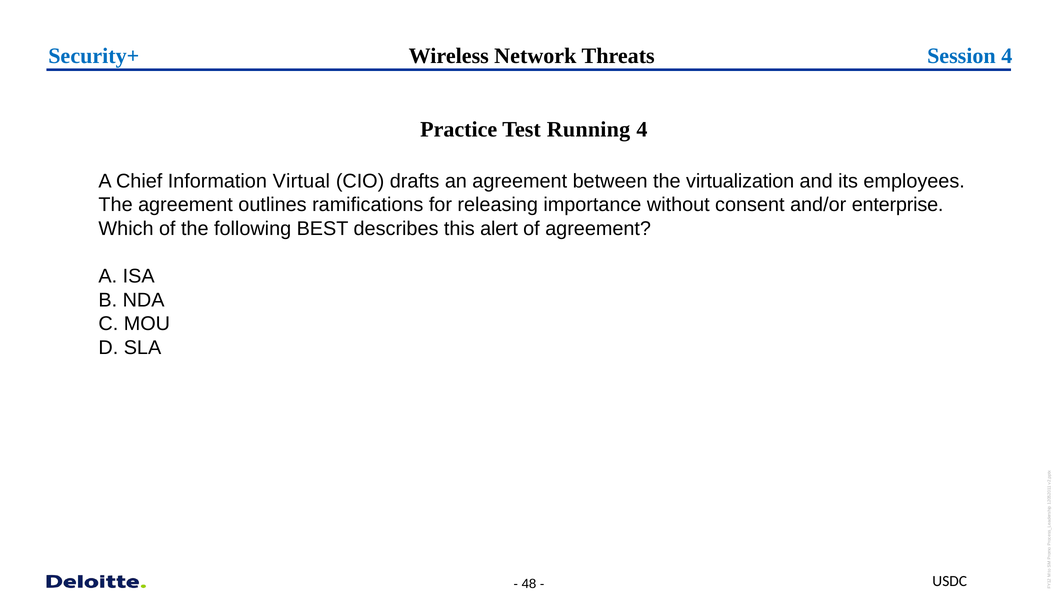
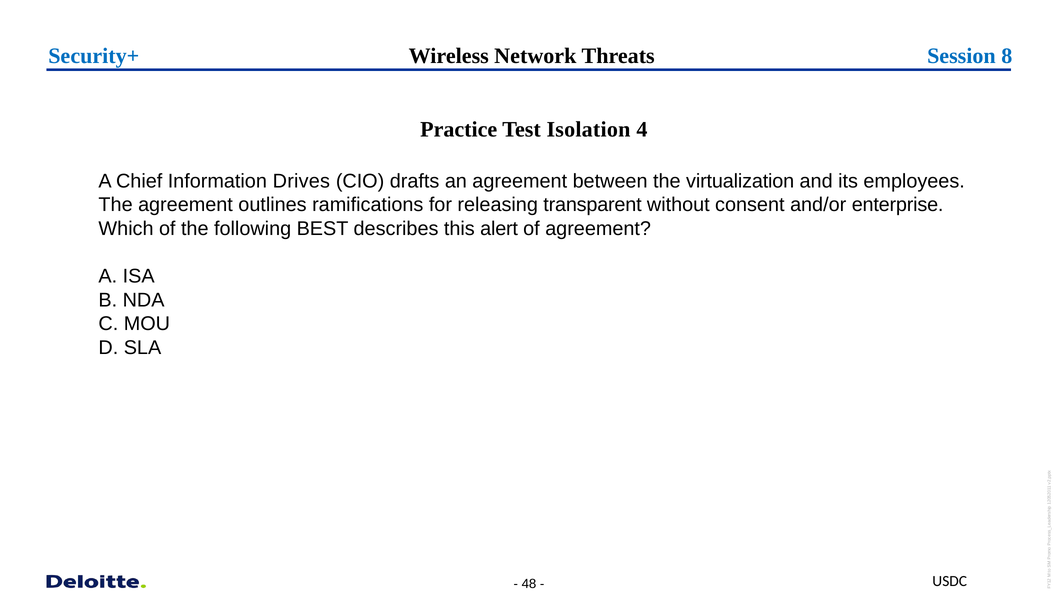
Session 4: 4 -> 8
Running: Running -> Isolation
Virtual: Virtual -> Drives
importance: importance -> transparent
